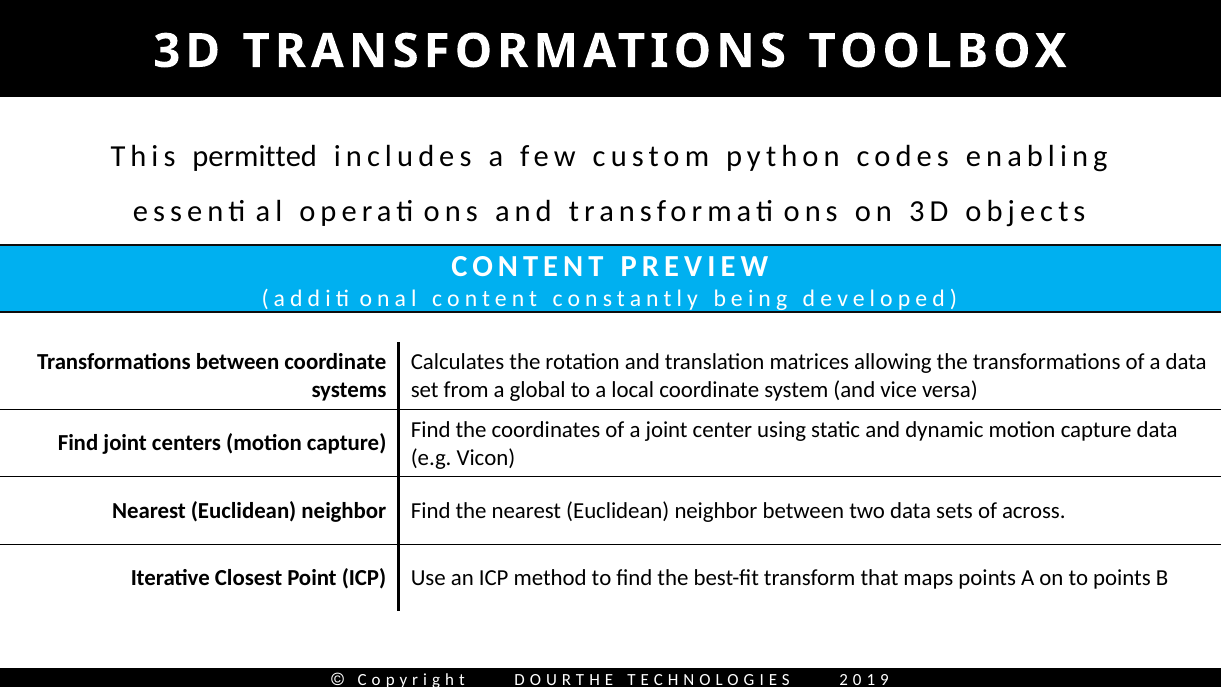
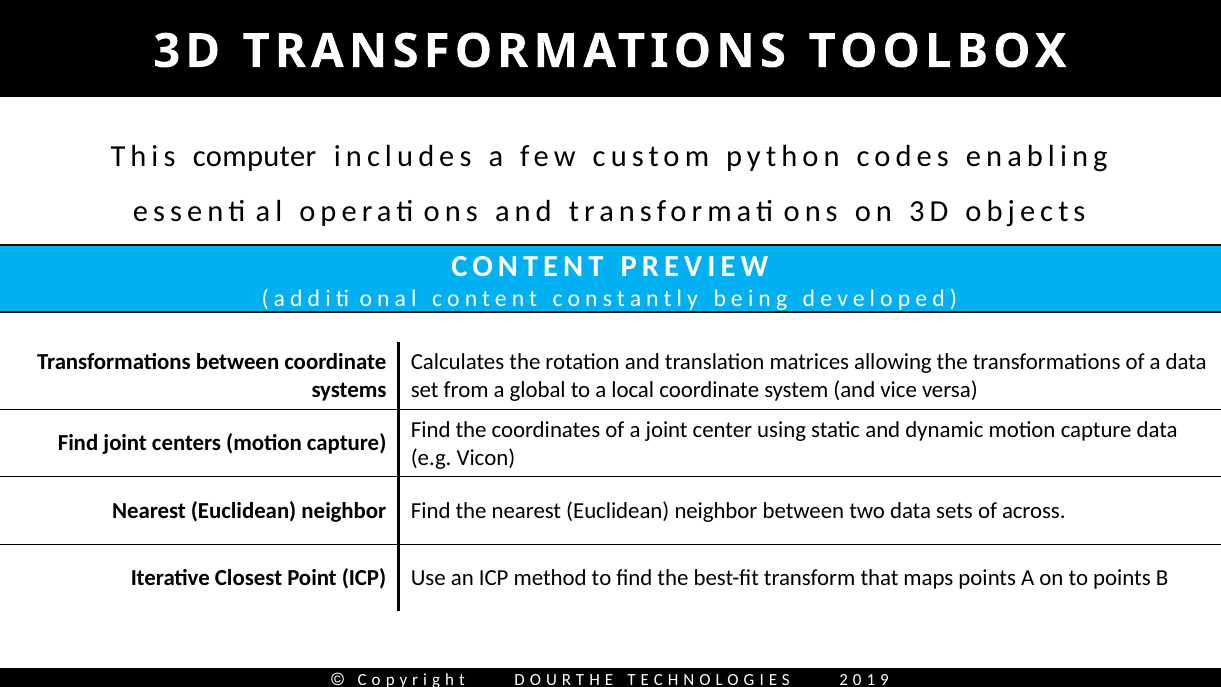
permitted: permitted -> computer
